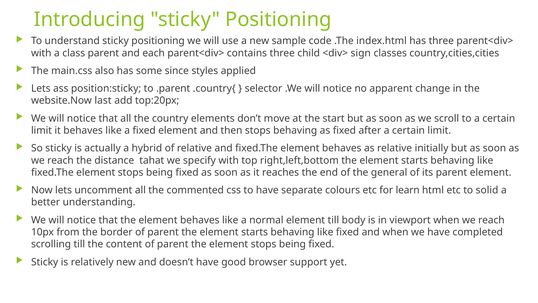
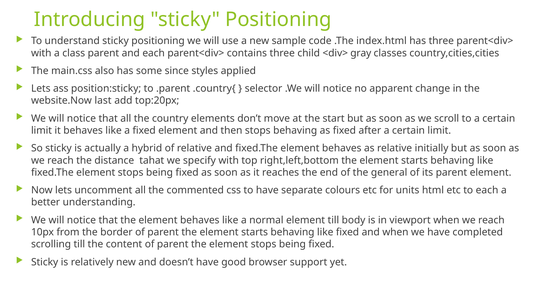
sign: sign -> gray
learn: learn -> units
to solid: solid -> each
